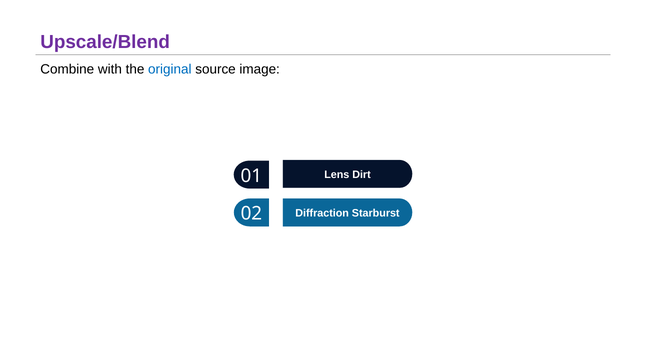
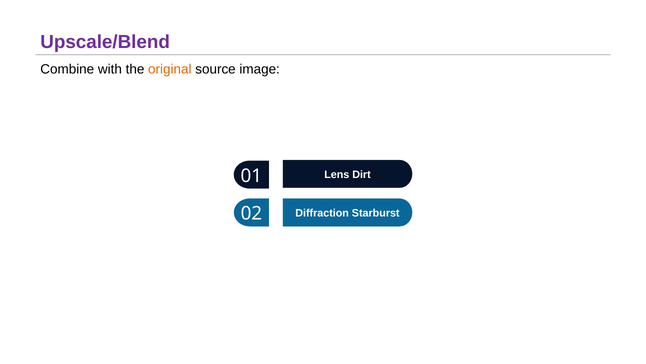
original colour: blue -> orange
